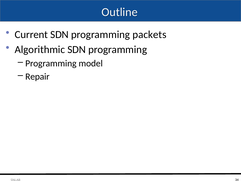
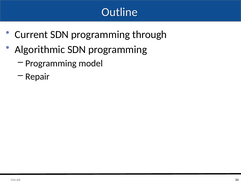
packets: packets -> through
